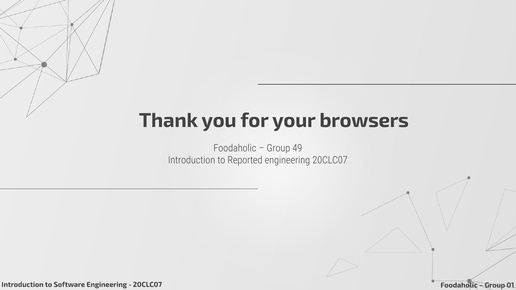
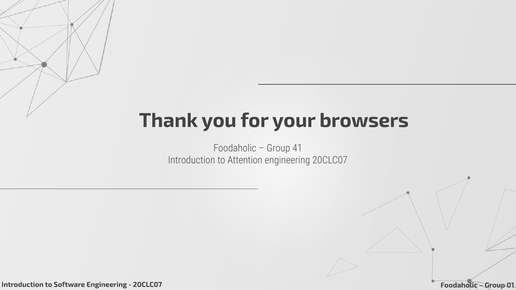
49: 49 -> 41
Reported: Reported -> Attention
